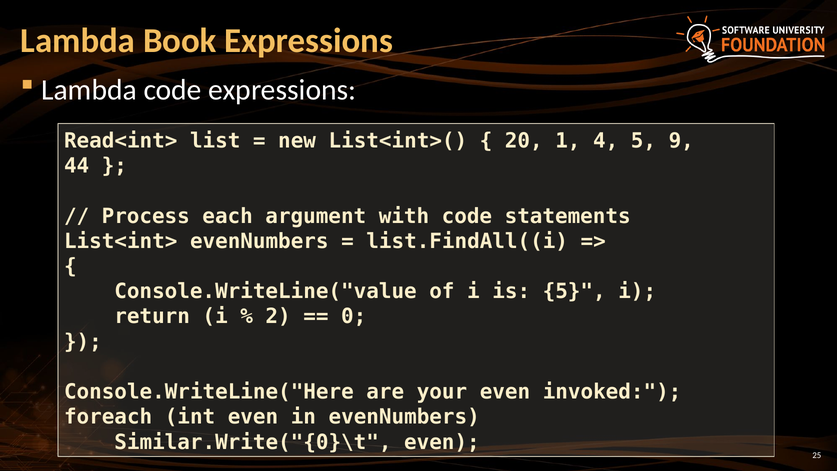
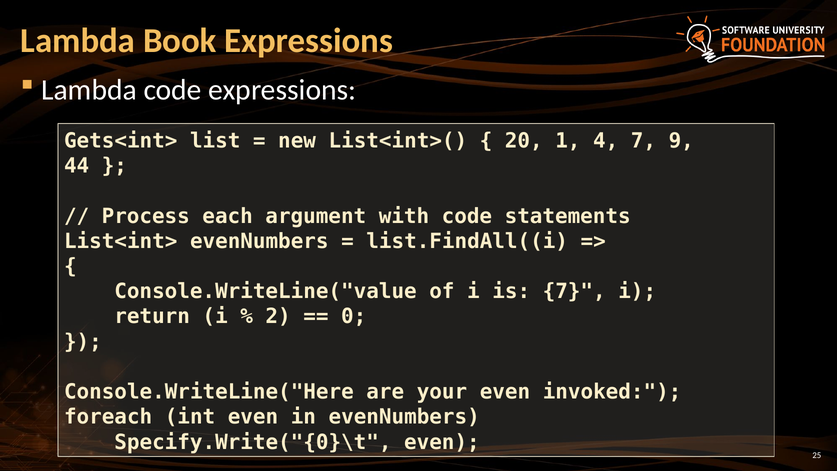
Read<int>: Read<int> -> Gets<int>
4 5: 5 -> 7
is 5: 5 -> 7
Similar.Write("{0}\t: Similar.Write("{0}\t -> Specify.Write("{0}\t
